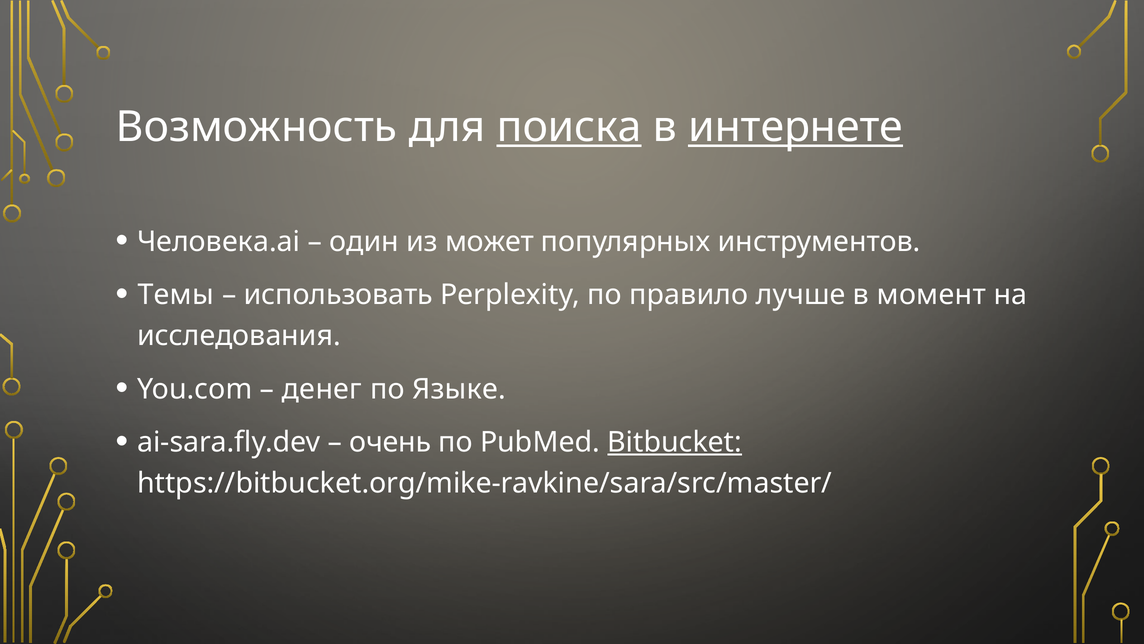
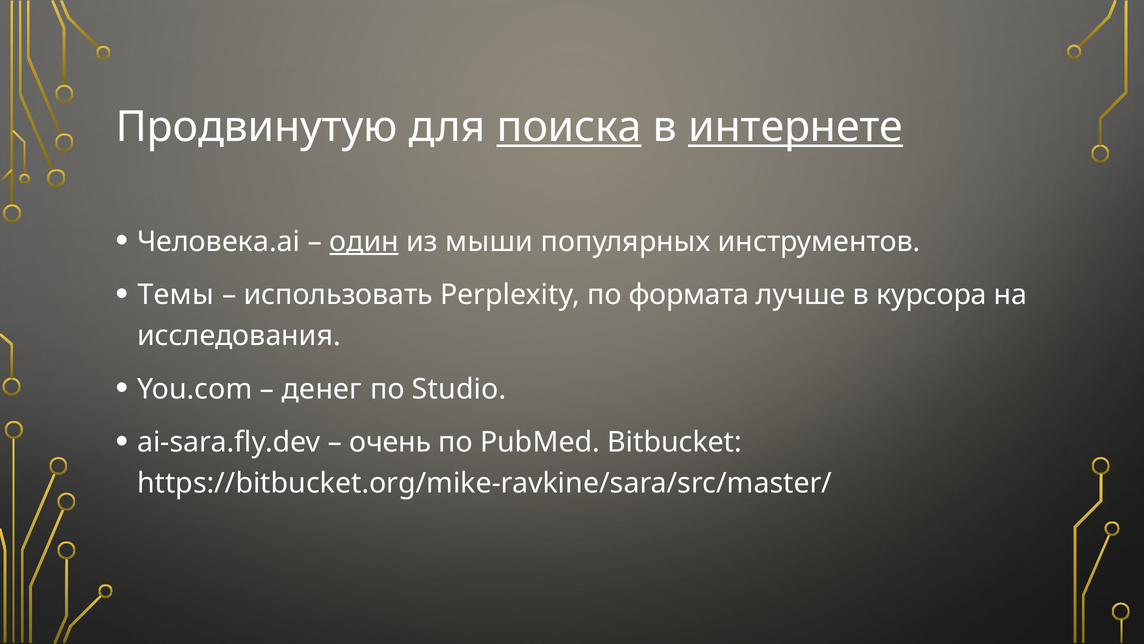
Возможность: Возможность -> Продвинутую
один underline: none -> present
может: может -> мыши
правило: правило -> формата
момент: момент -> курсора
Языке: Языке -> Studio
Bitbucket underline: present -> none
